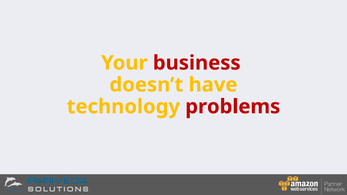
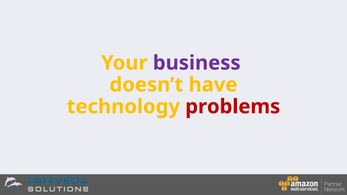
business colour: red -> purple
